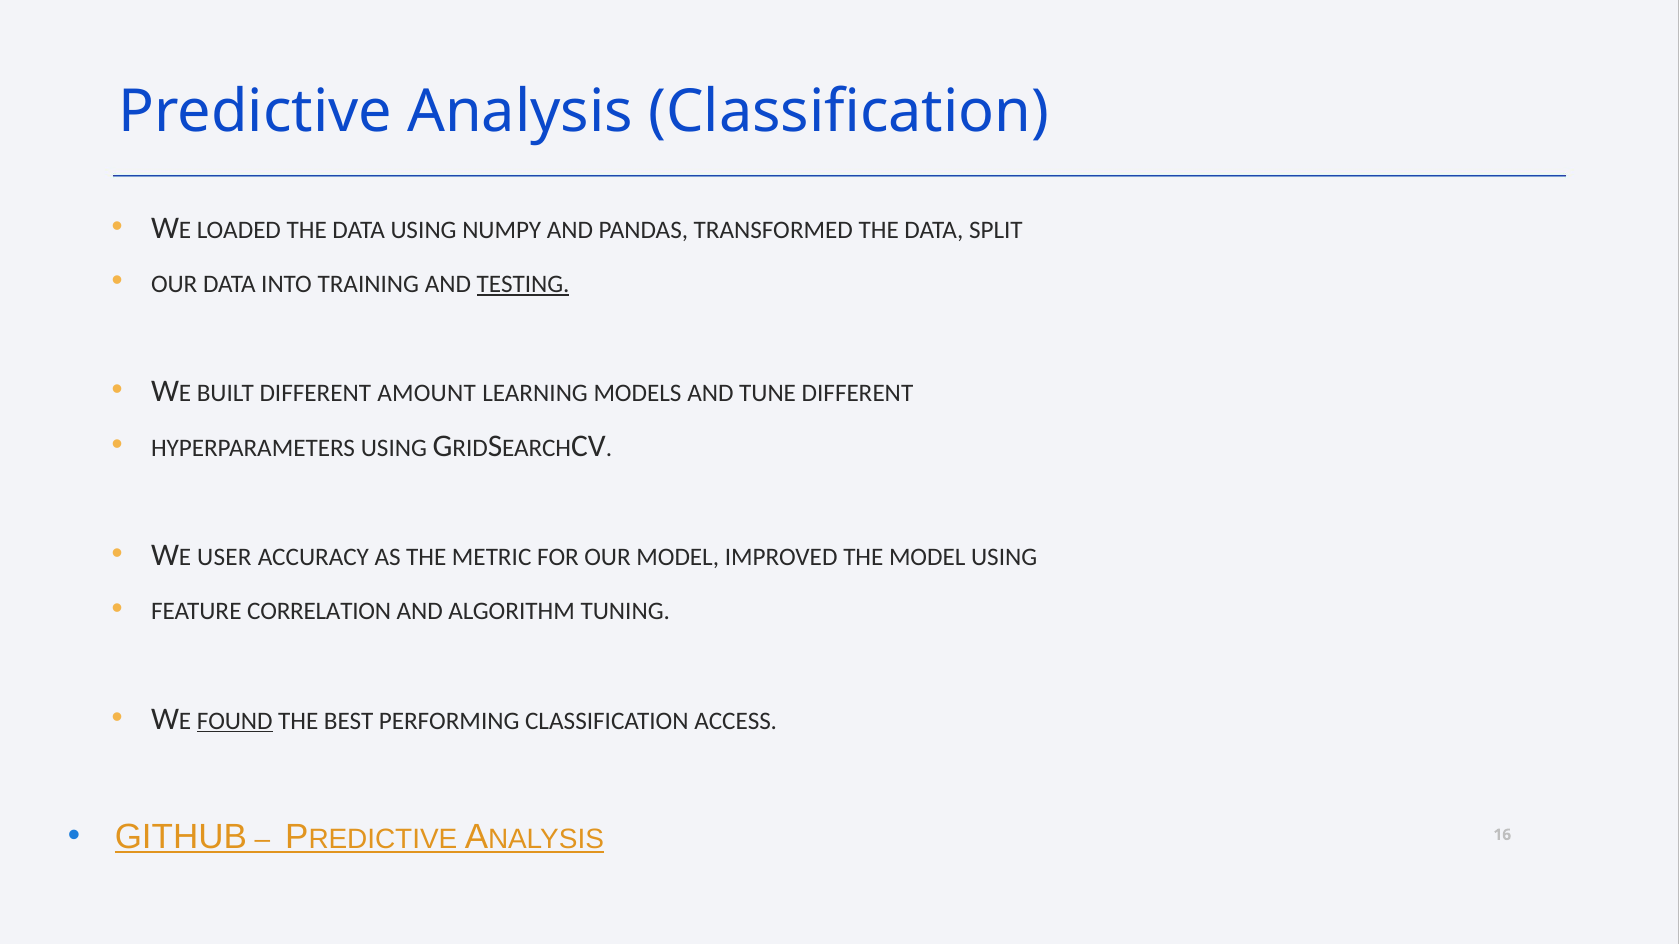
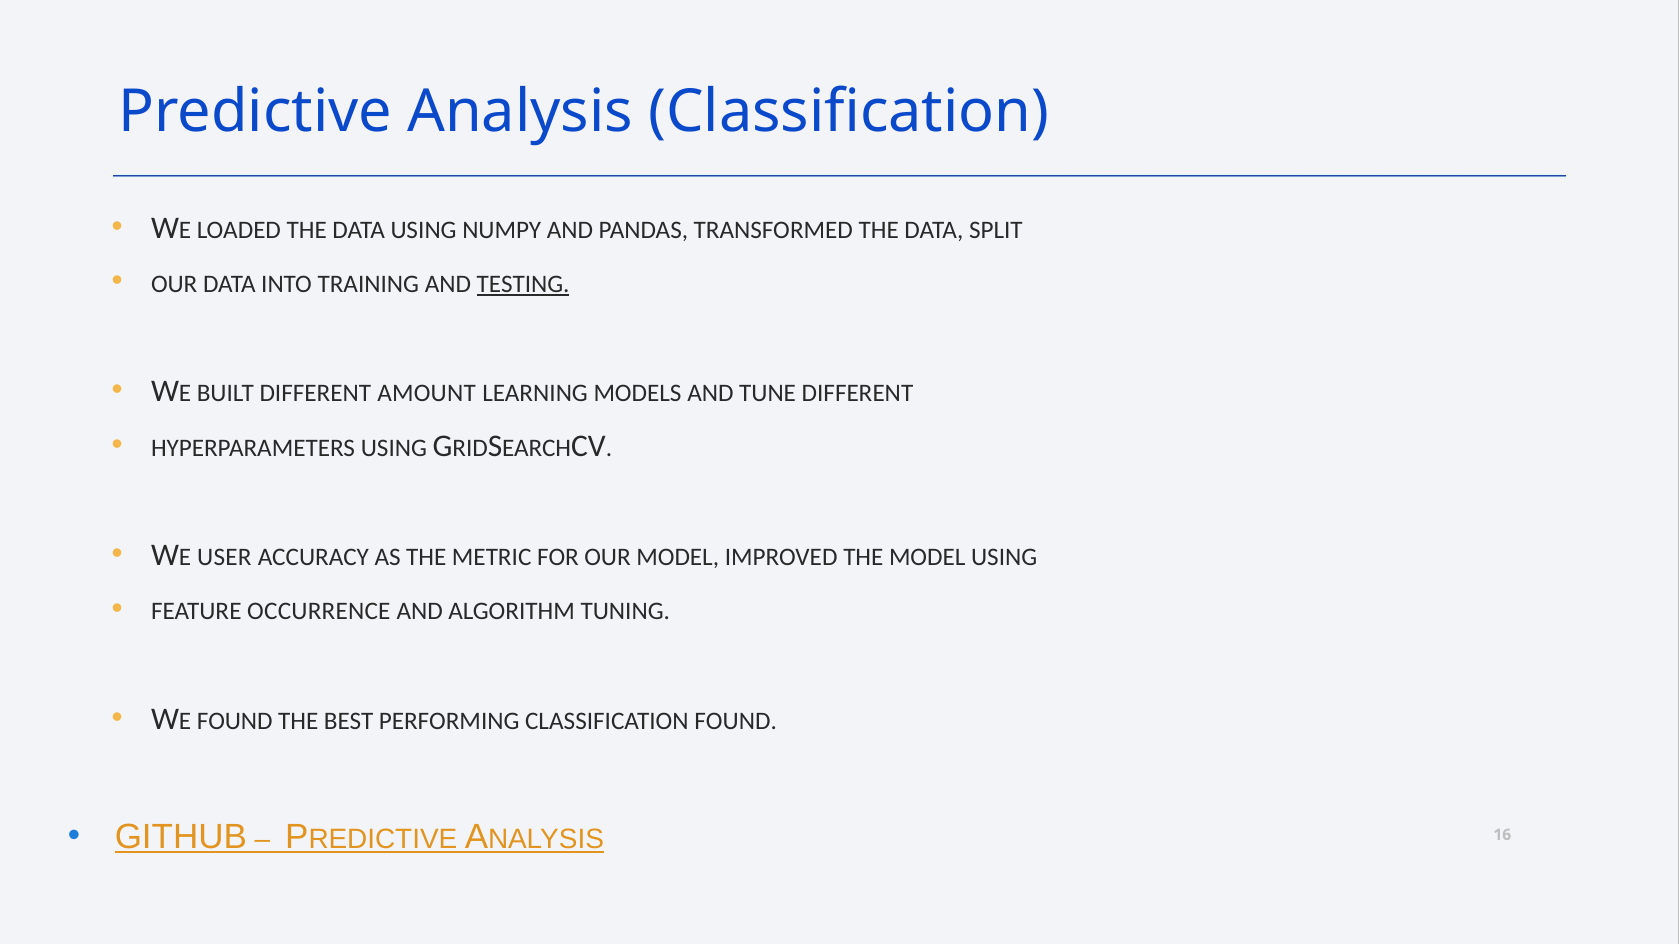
CORRELATION: CORRELATION -> OCCURRENCE
FOUND at (235, 721) underline: present -> none
CLASSIFICATION ACCESS: ACCESS -> FOUND
